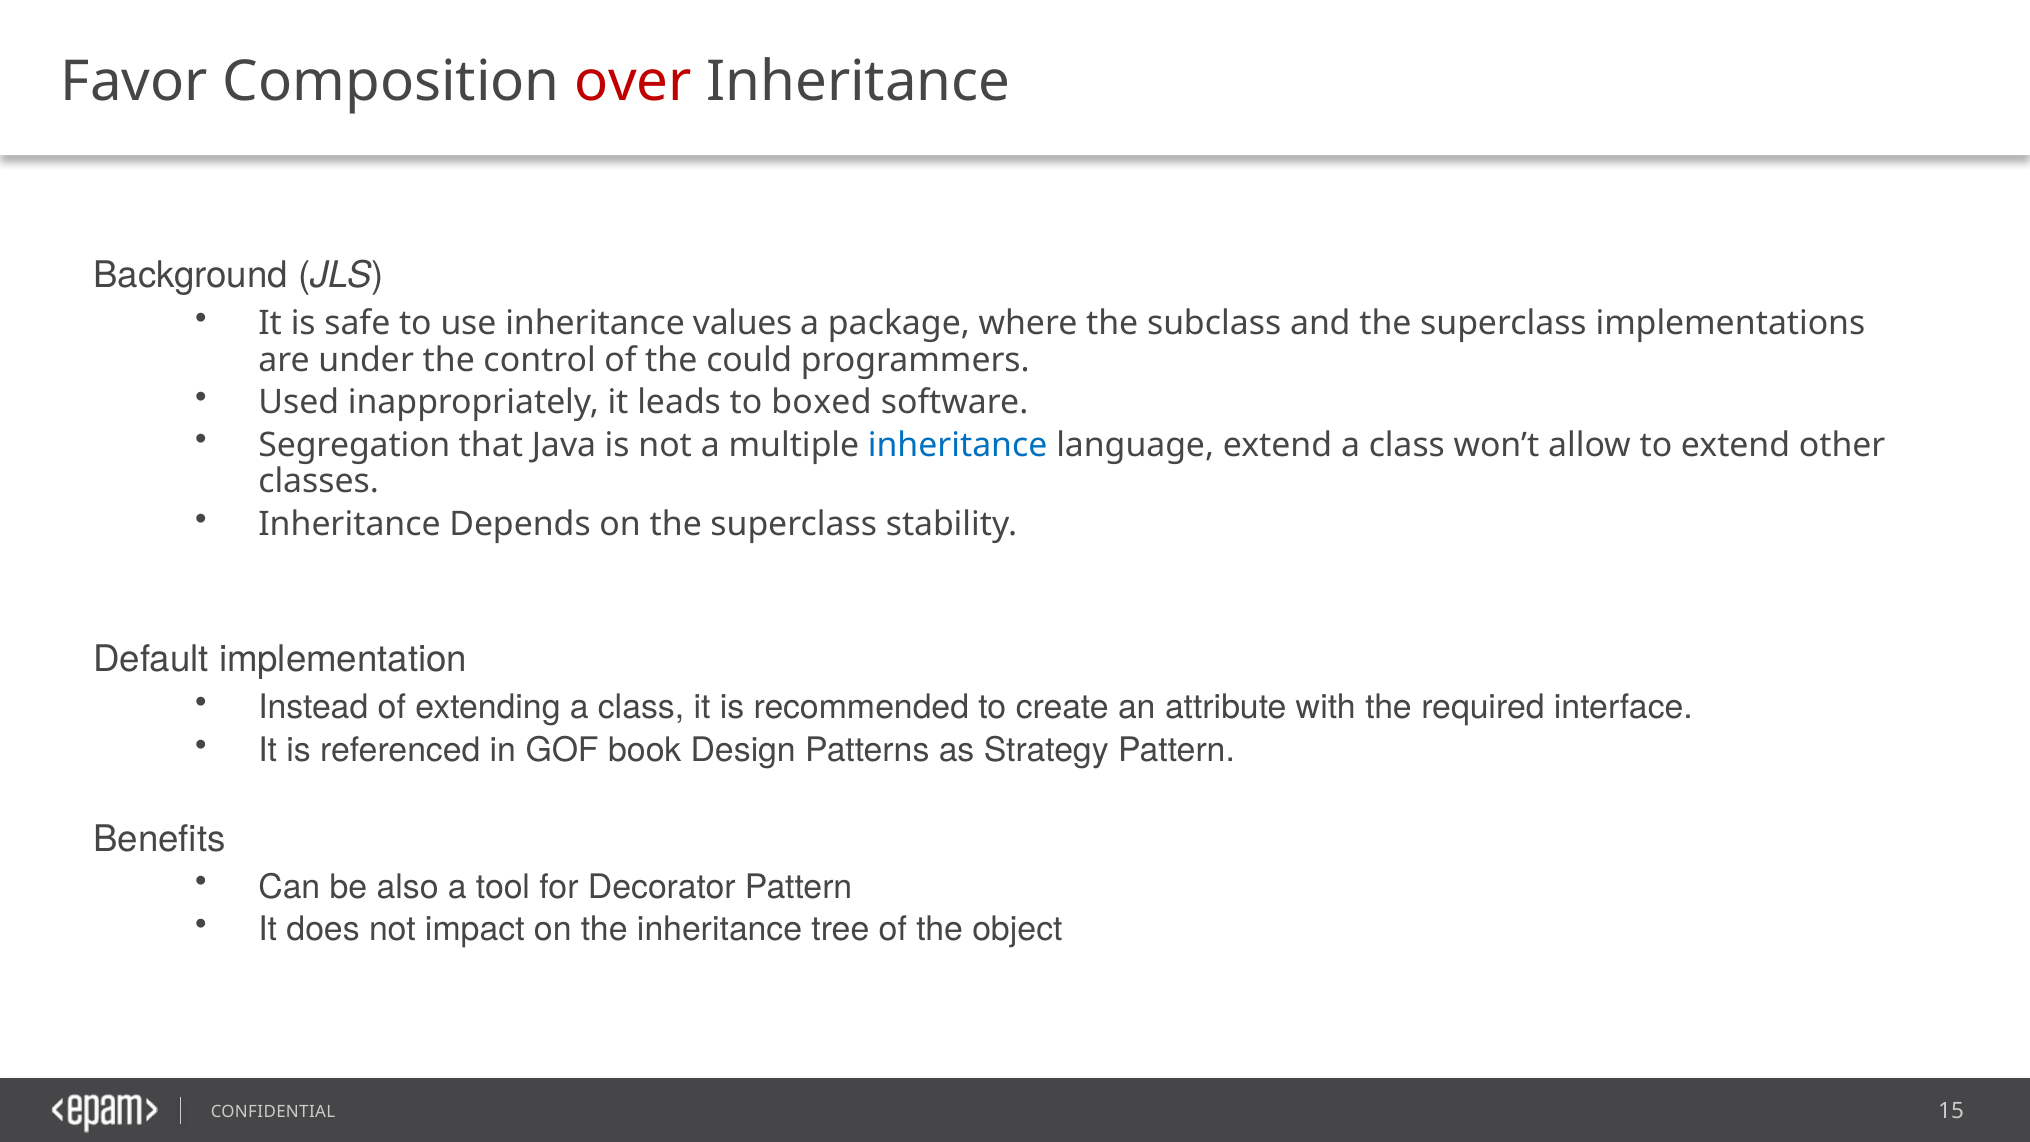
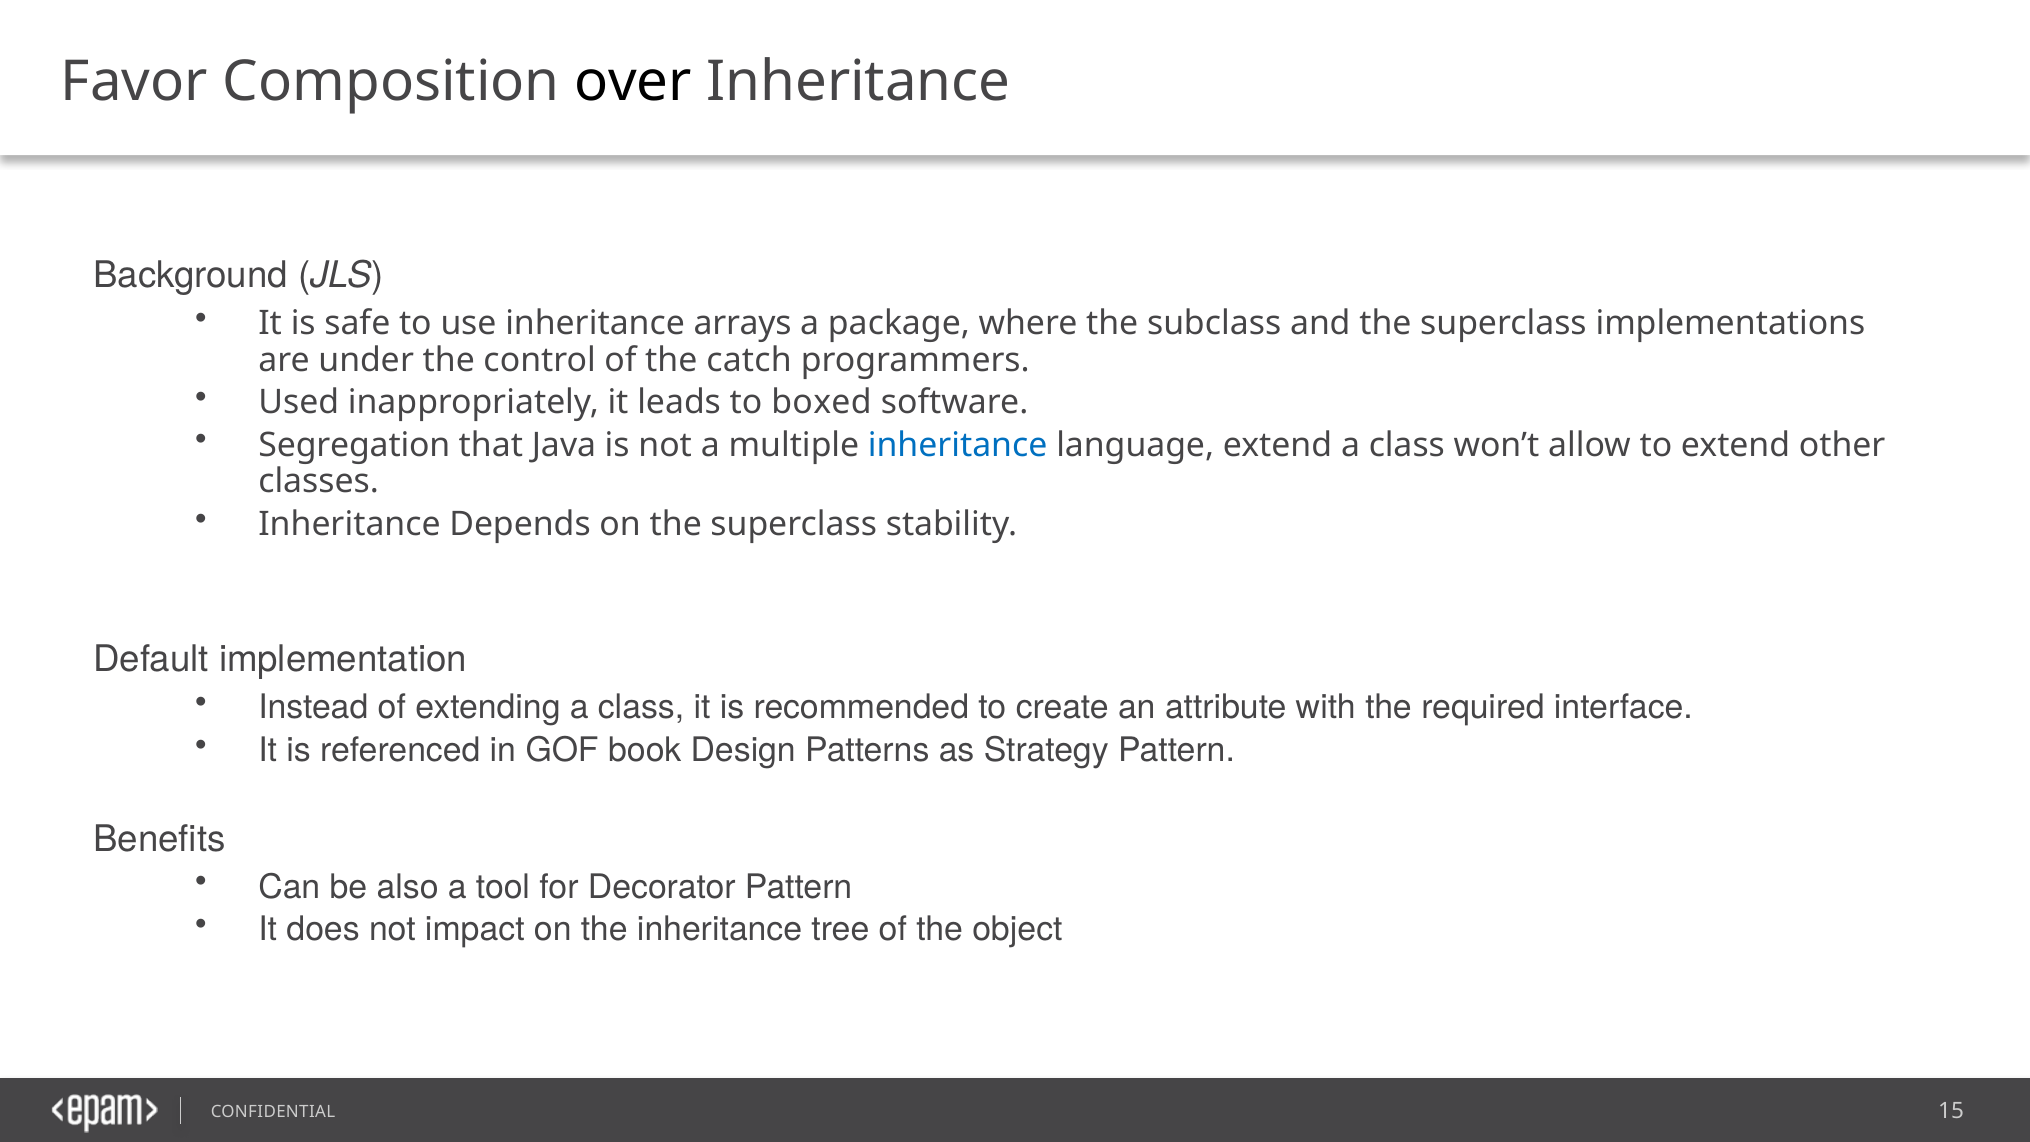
over colour: red -> black
values: values -> arrays
could: could -> catch
